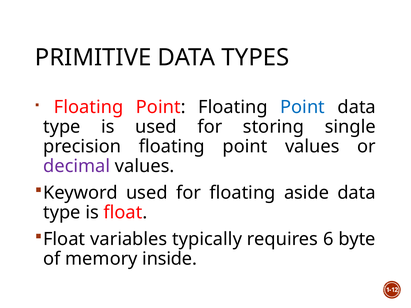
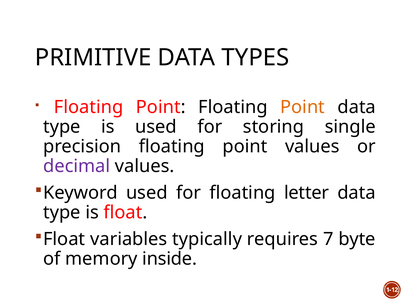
Point at (303, 107) colour: blue -> orange
aside: aside -> letter
6: 6 -> 7
